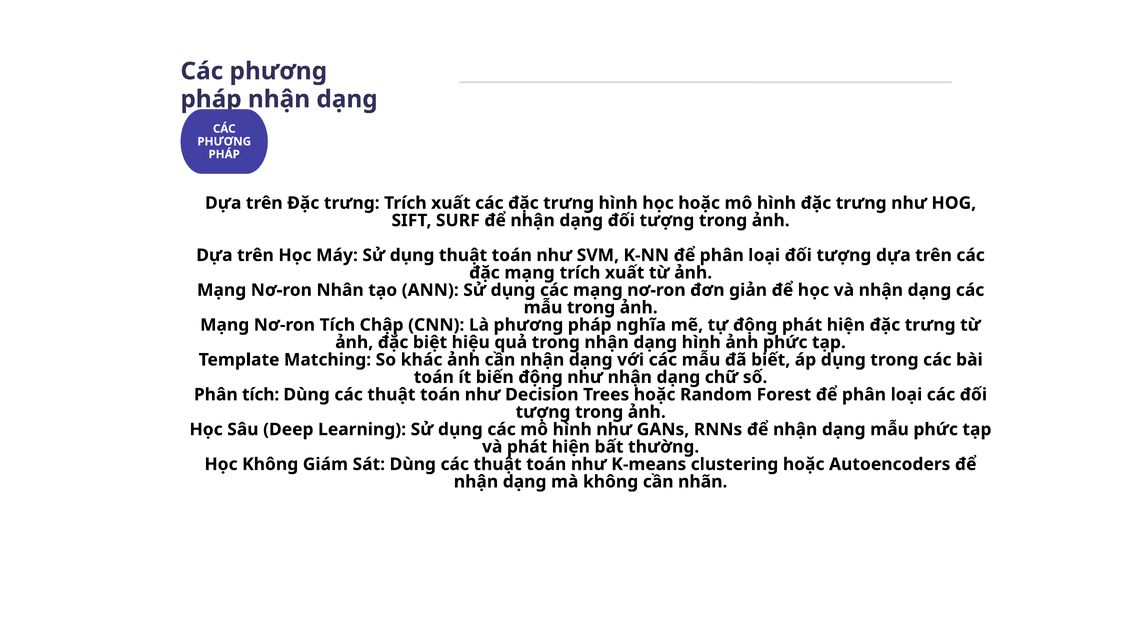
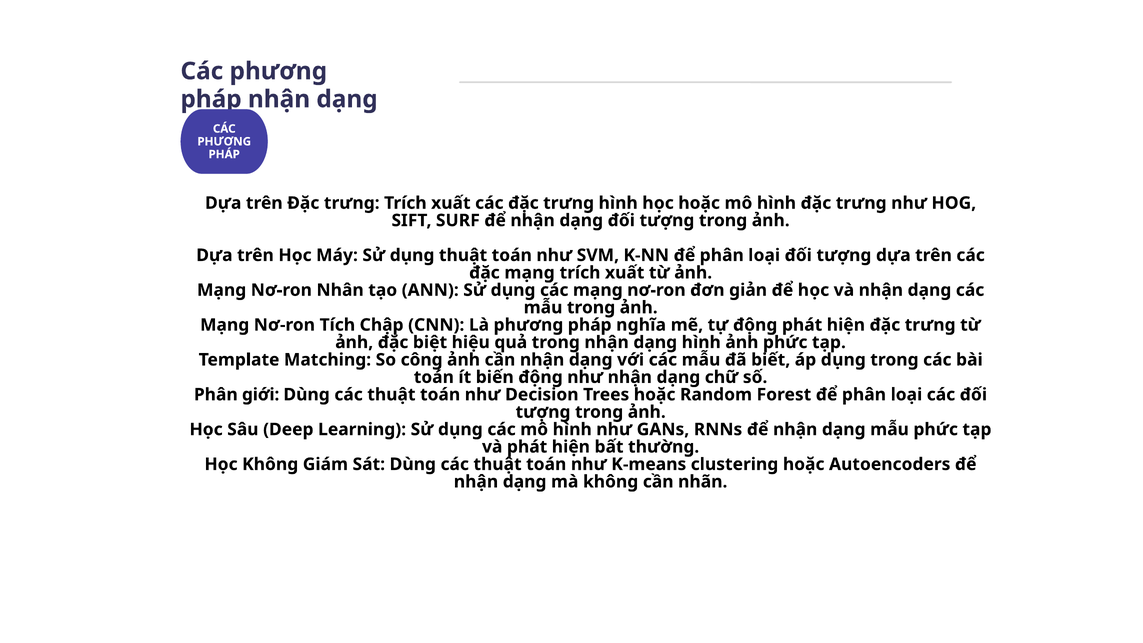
khác: khác -> công
Phân tích: tích -> giới
